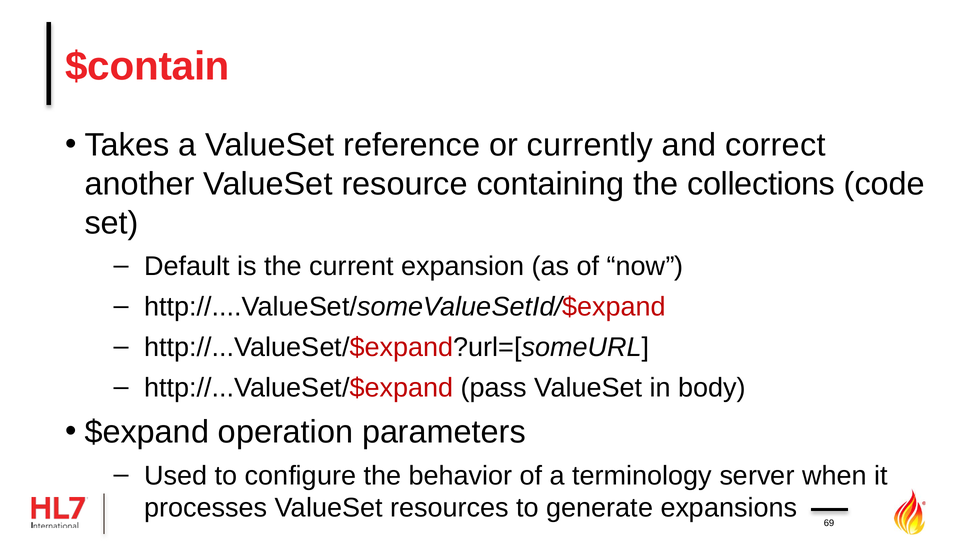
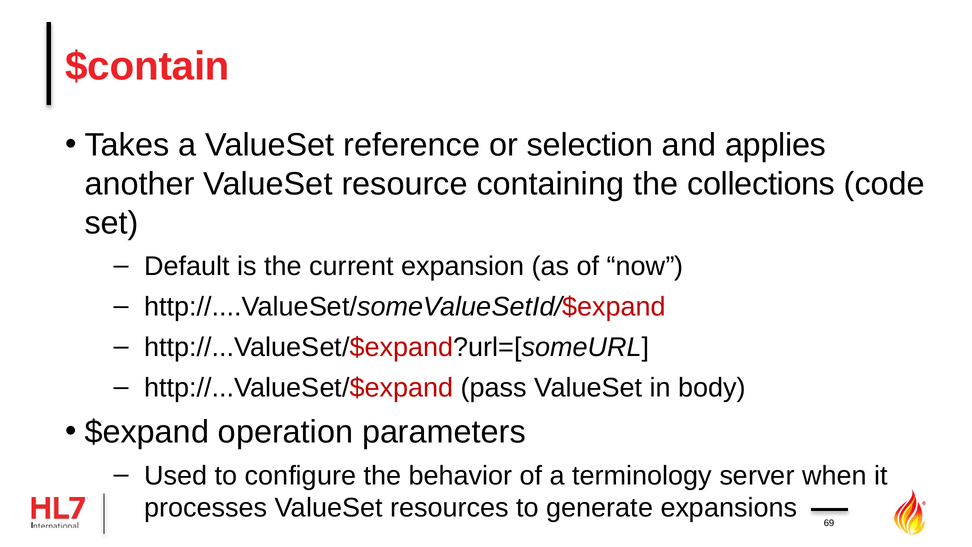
currently: currently -> selection
correct: correct -> applies
